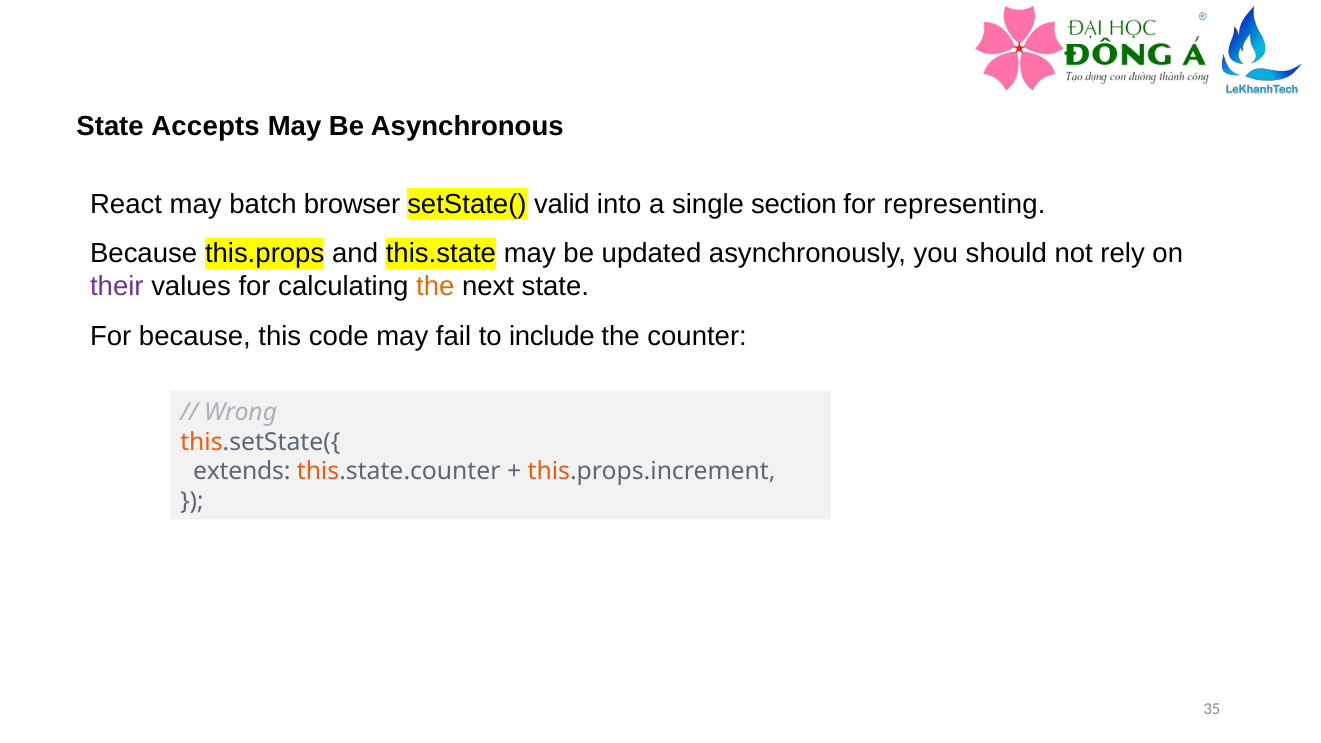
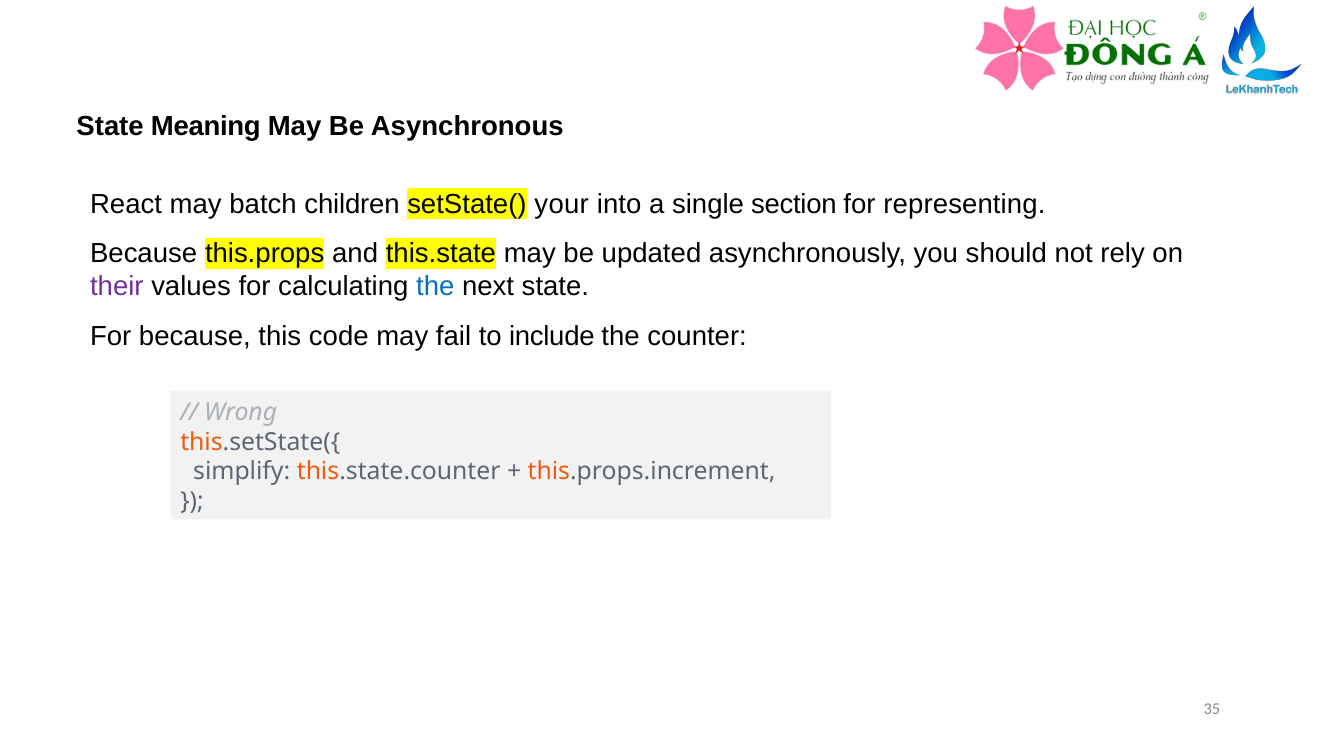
Accepts: Accepts -> Meaning
browser: browser -> children
valid: valid -> your
the at (435, 287) colour: orange -> blue
extends: extends -> simplify
